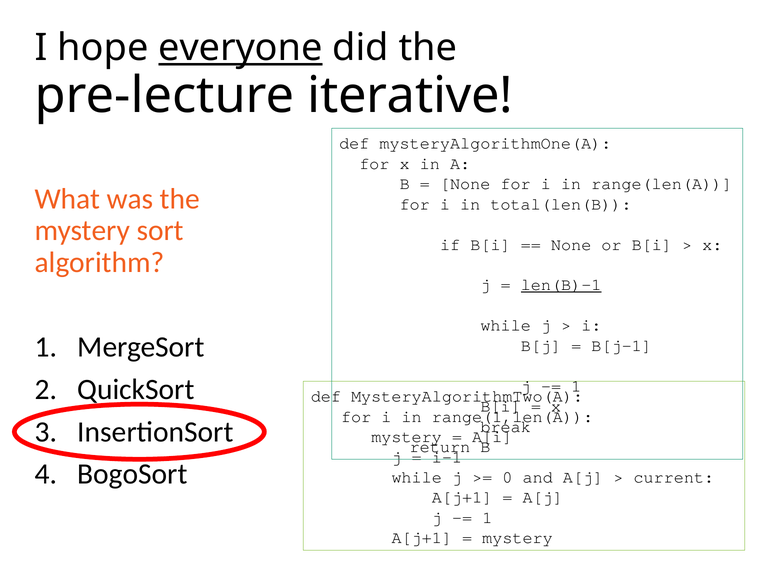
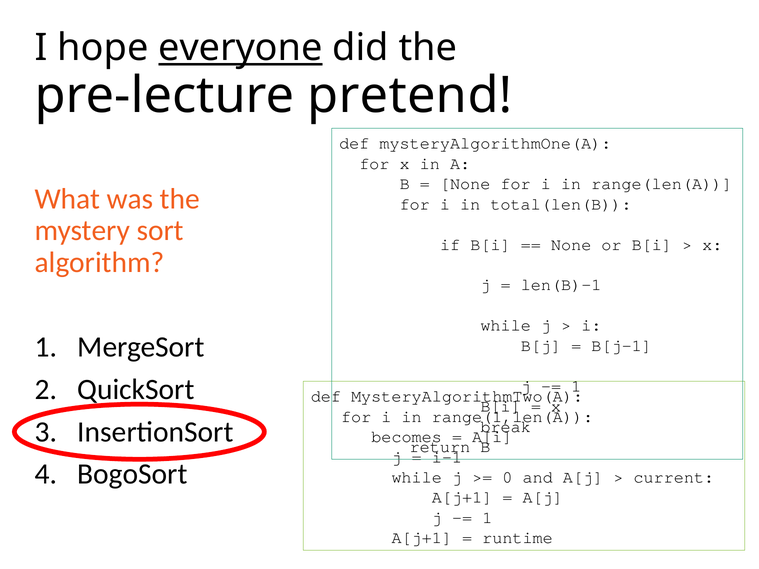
iterative: iterative -> pretend
len(B)-1 underline: present -> none
mystery at (407, 437): mystery -> becomes
mystery at (518, 538): mystery -> runtime
